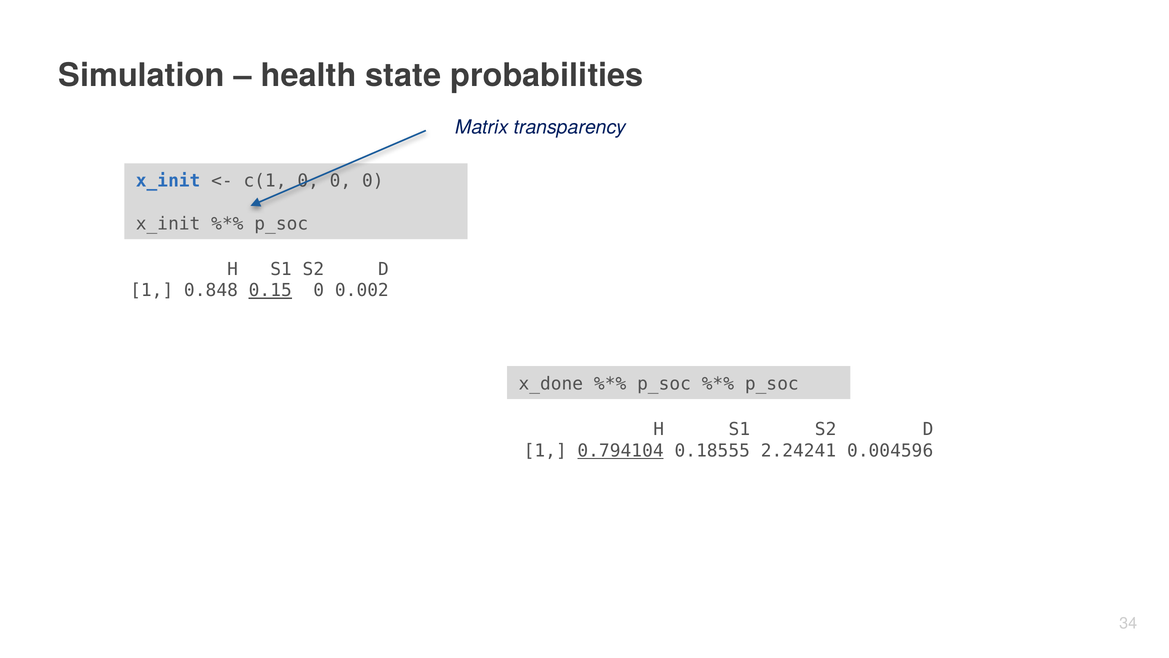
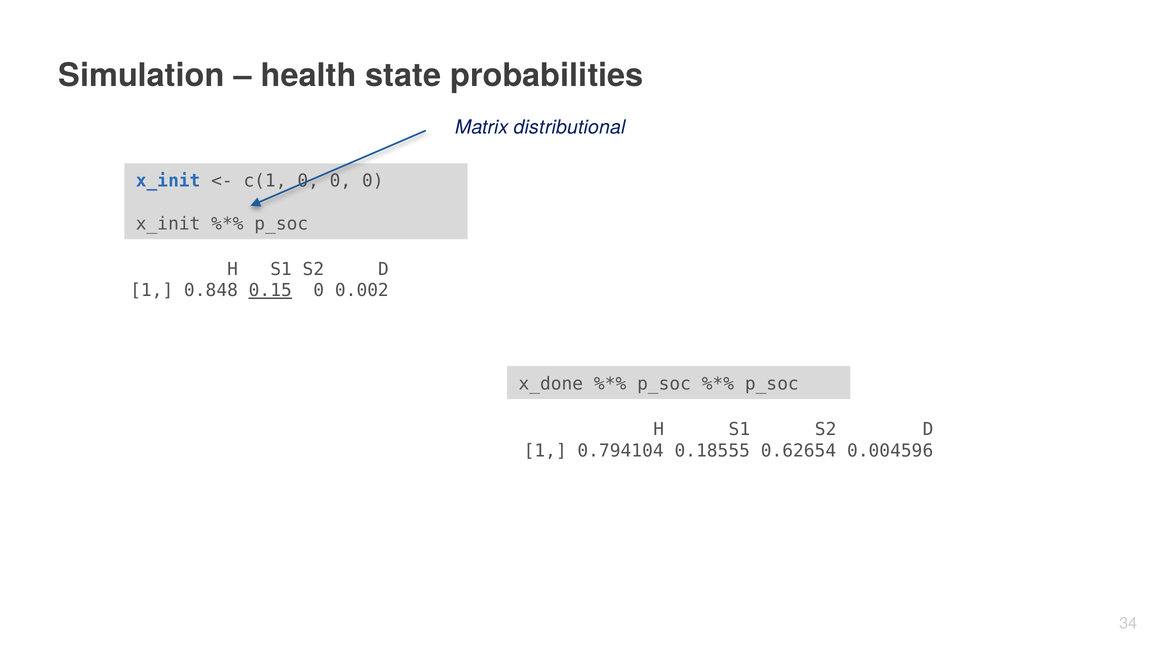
transparency: transparency -> distributional
0.794104 underline: present -> none
2.24241: 2.24241 -> 0.62654
